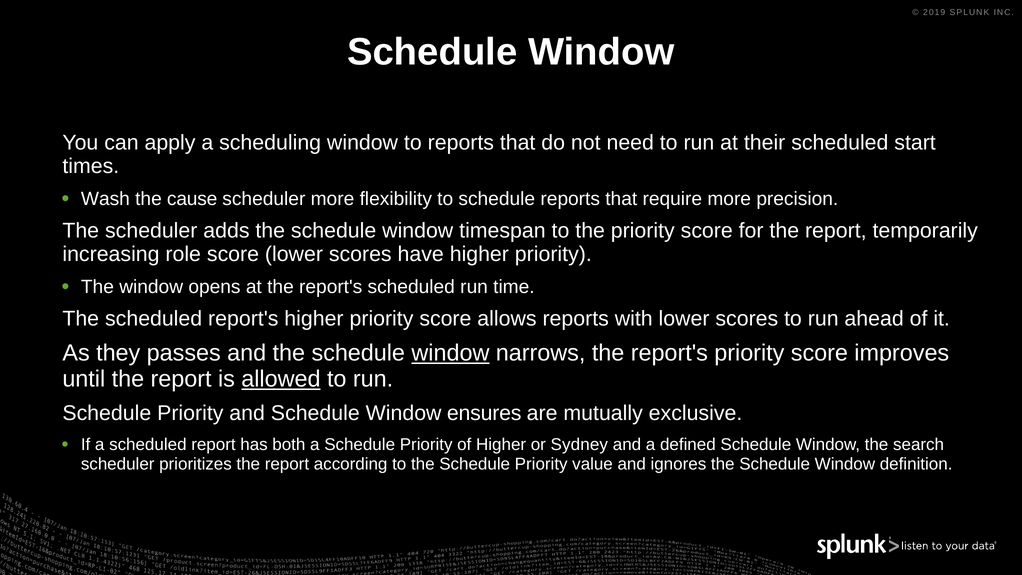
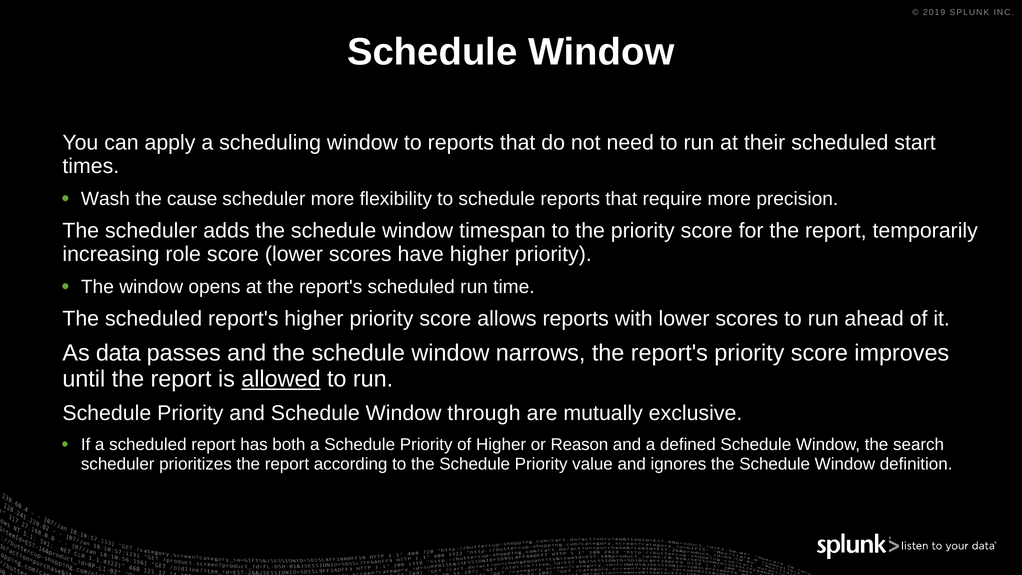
they: they -> data
window at (450, 353) underline: present -> none
ensures: ensures -> through
Sydney: Sydney -> Reason
